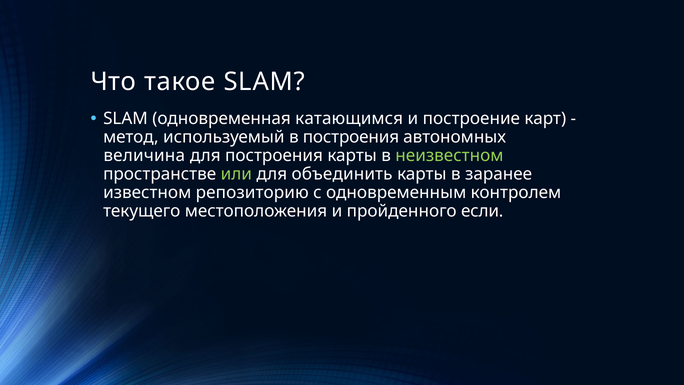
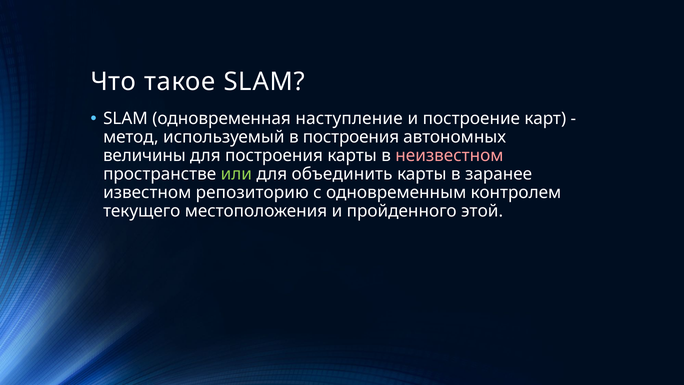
катающимся: катающимся -> наступление
величина: величина -> величины
неизвестном colour: light green -> pink
если: если -> этой
